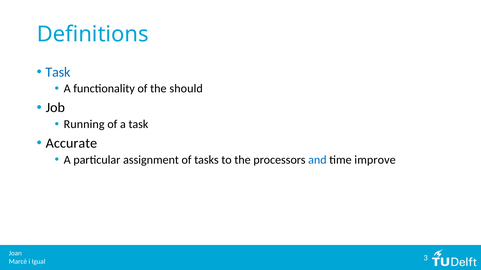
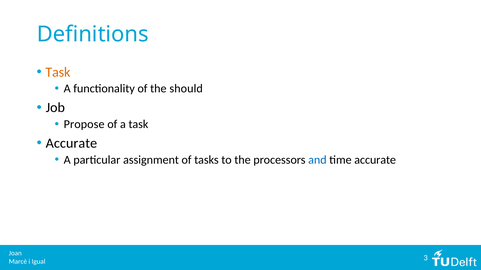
Task at (58, 72) colour: blue -> orange
Running: Running -> Propose
time improve: improve -> accurate
